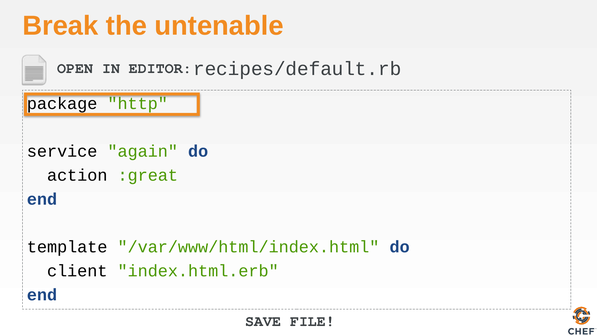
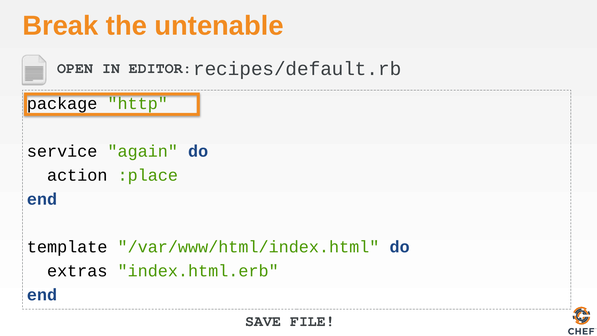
:great: :great -> :place
client: client -> extras
